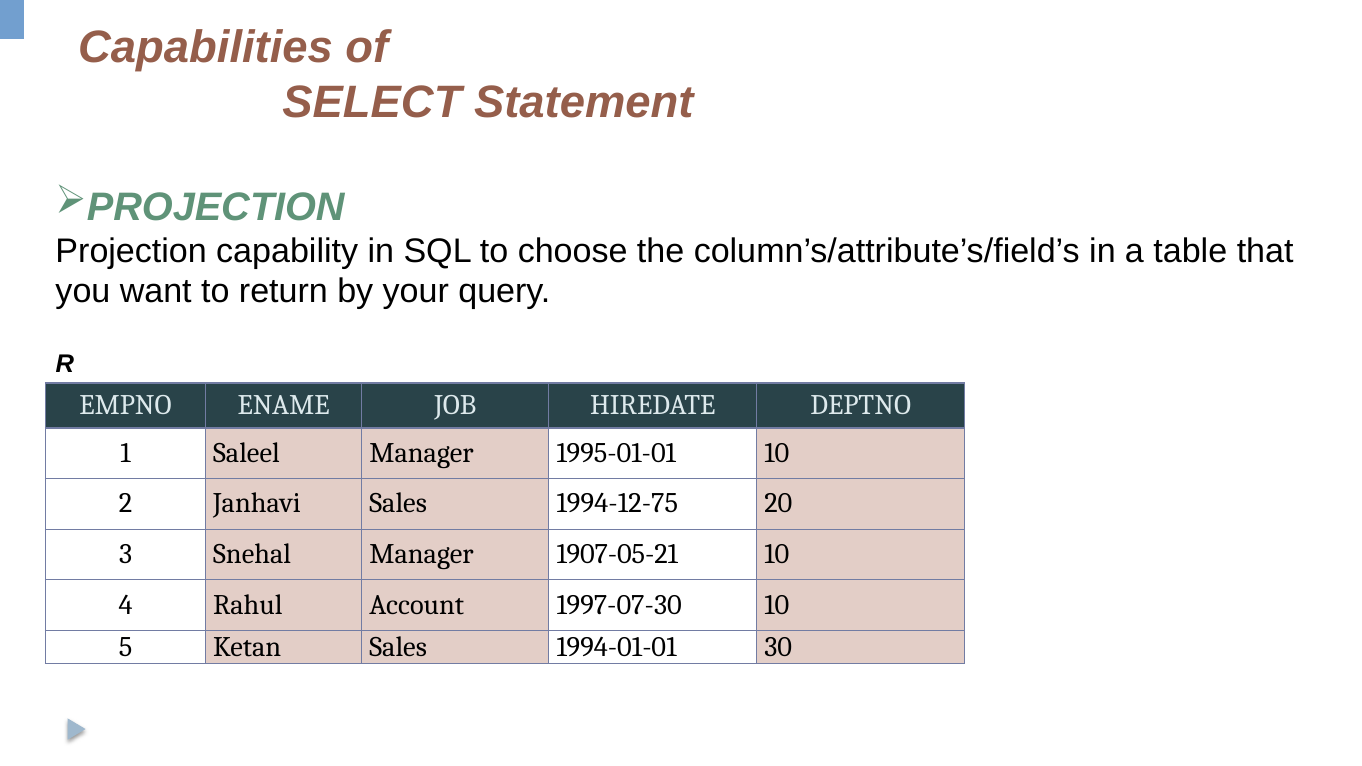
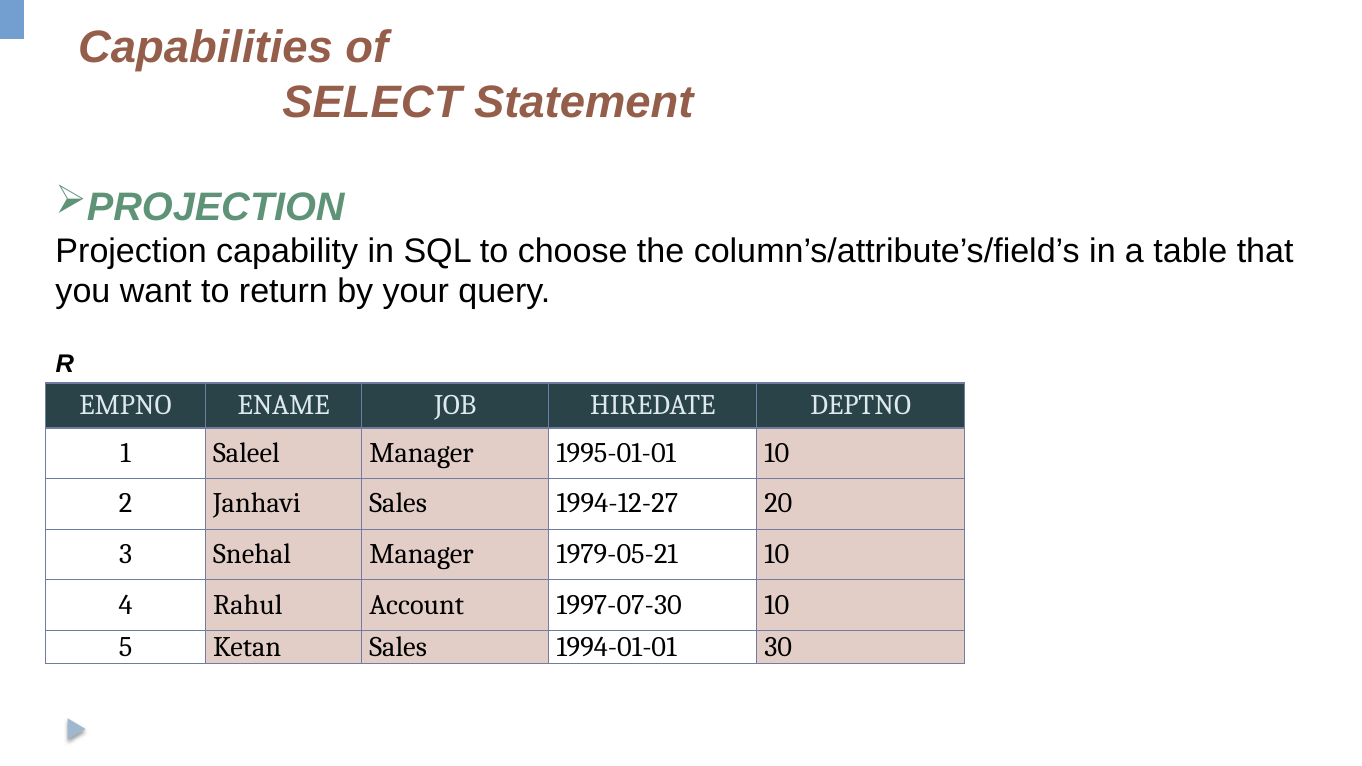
1994-12-75: 1994-12-75 -> 1994-12-27
1907-05-21: 1907-05-21 -> 1979-05-21
